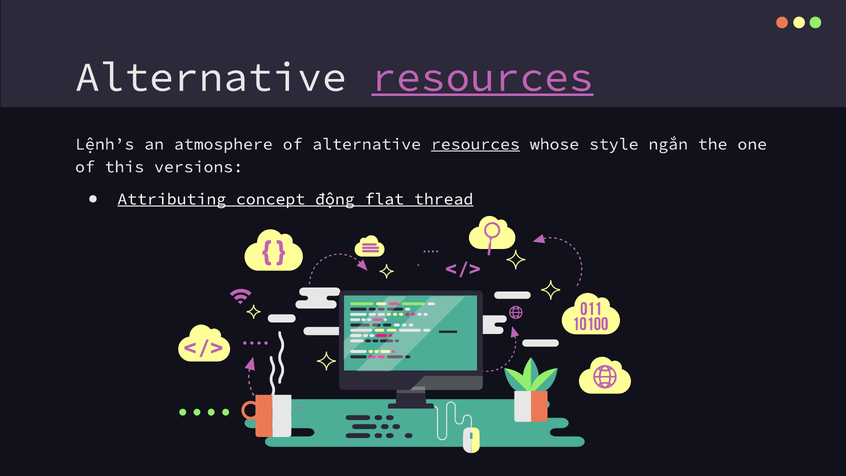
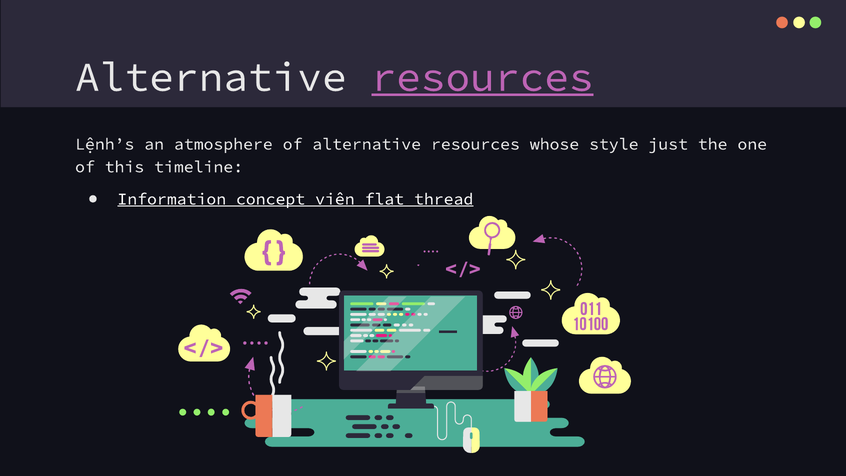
resources at (475, 144) underline: present -> none
ngắn: ngắn -> just
versions: versions -> timeline
Attributing: Attributing -> Information
động: động -> viên
